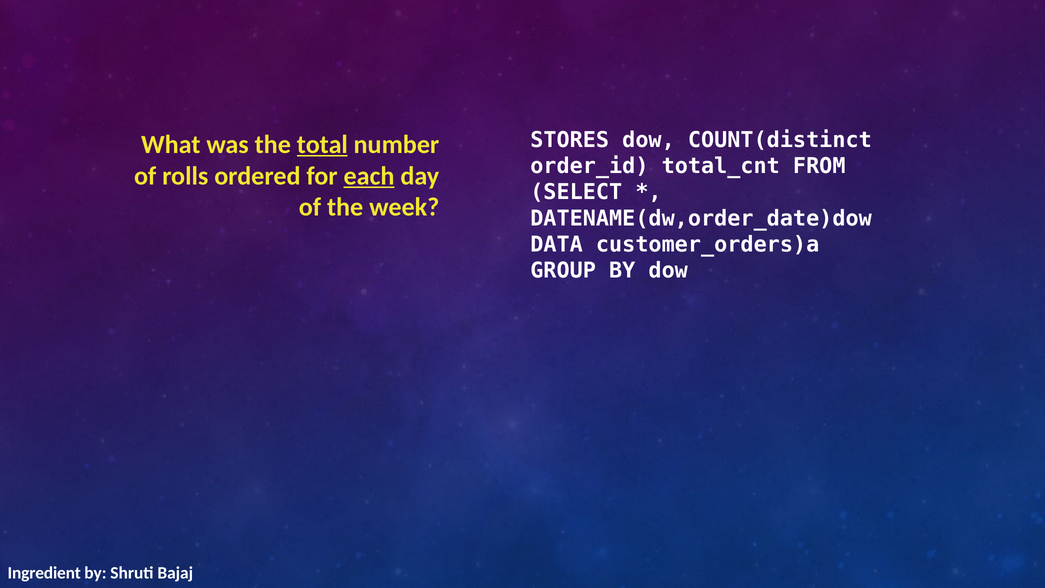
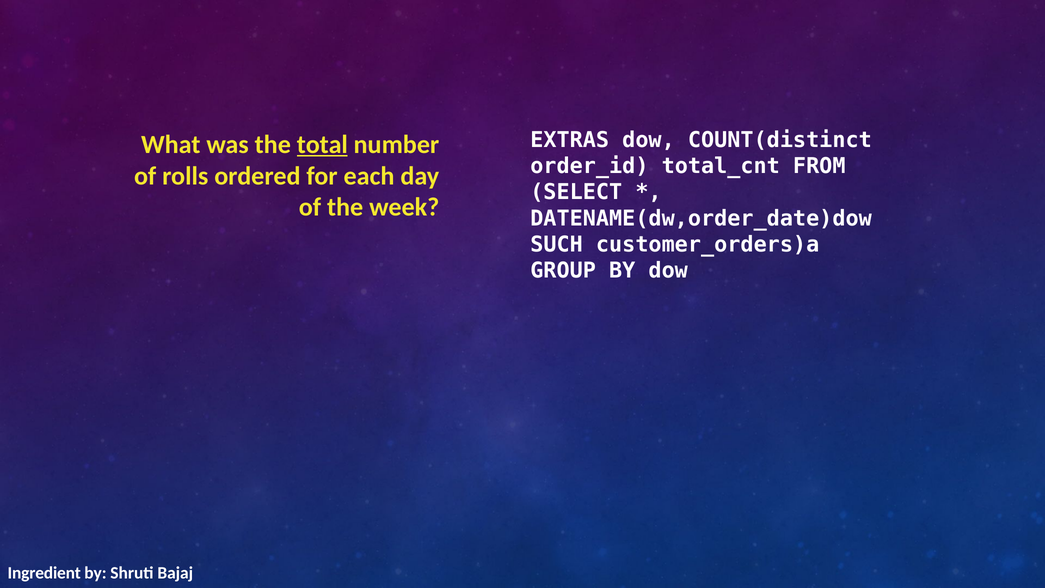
STORES: STORES -> EXTRAS
each underline: present -> none
DATA: DATA -> SUCH
